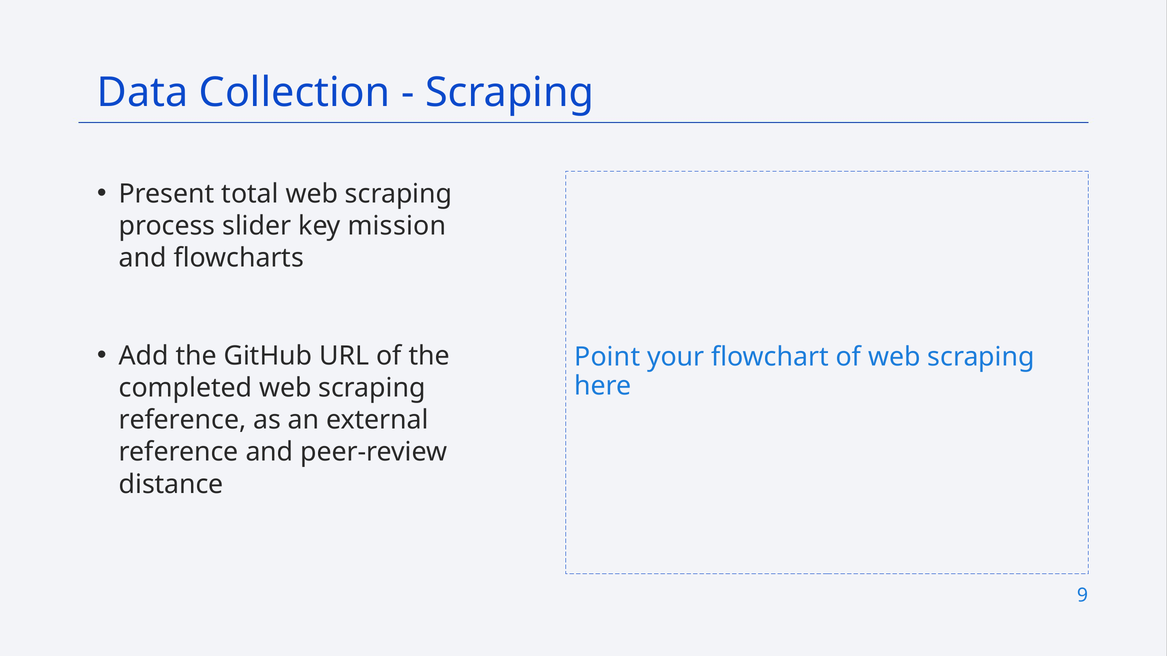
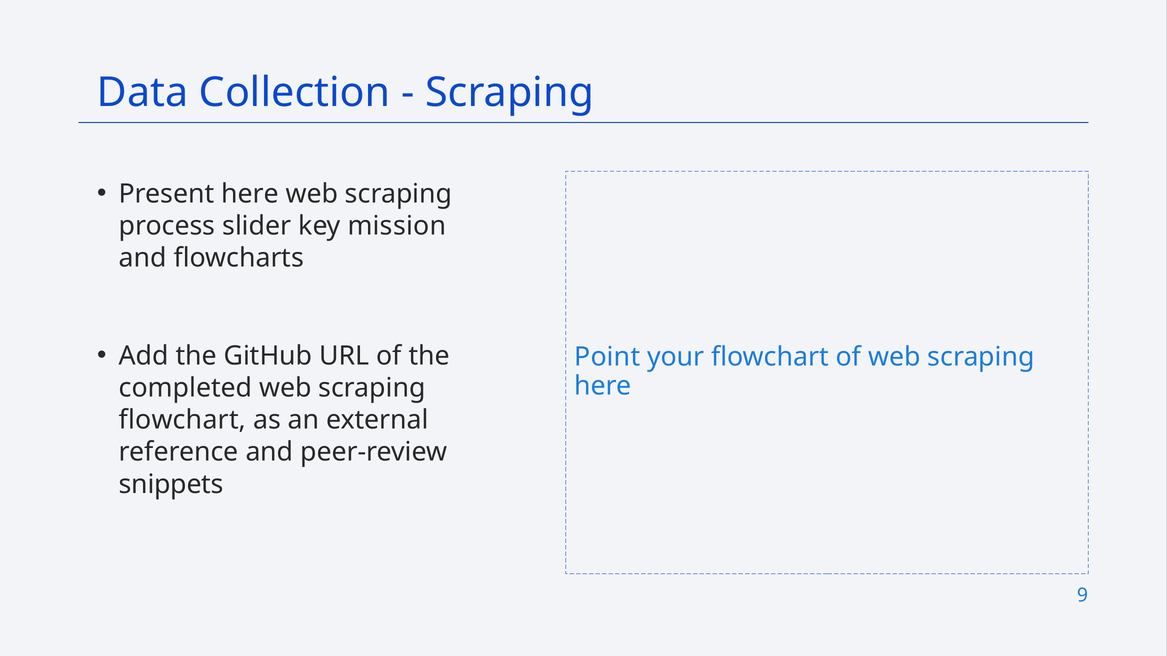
Present total: total -> here
reference at (183, 420): reference -> flowchart
distance: distance -> snippets
